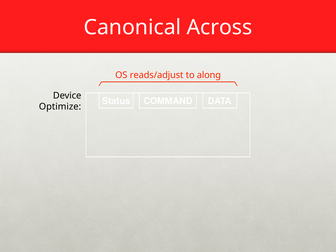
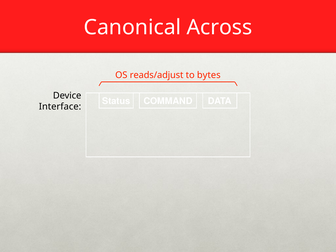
along: along -> bytes
Optimize: Optimize -> Interface
